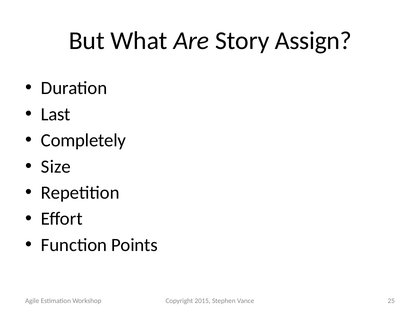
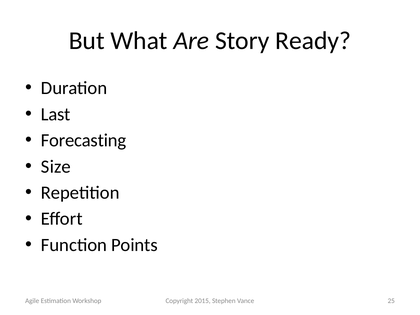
Assign: Assign -> Ready
Completely: Completely -> Forecasting
